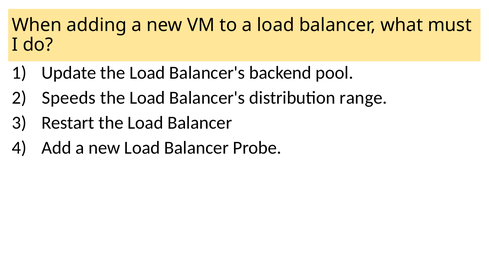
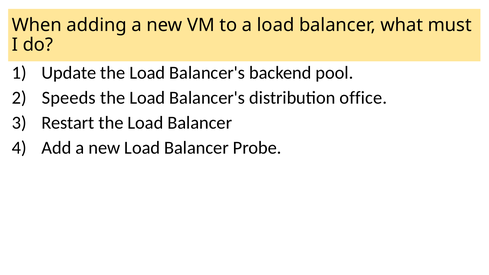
range: range -> office
